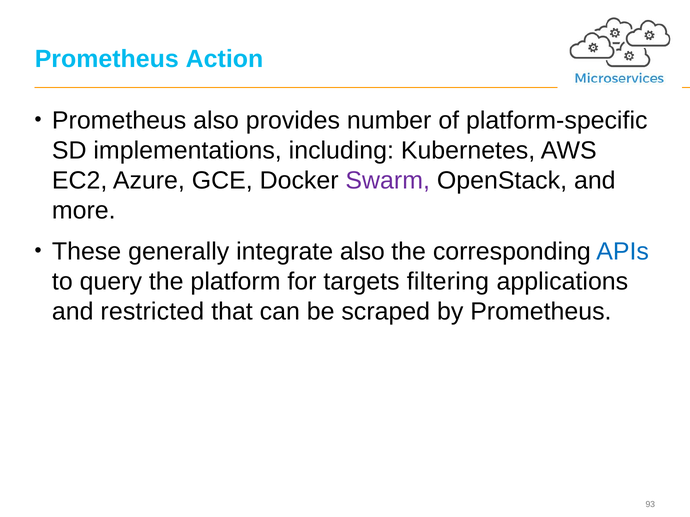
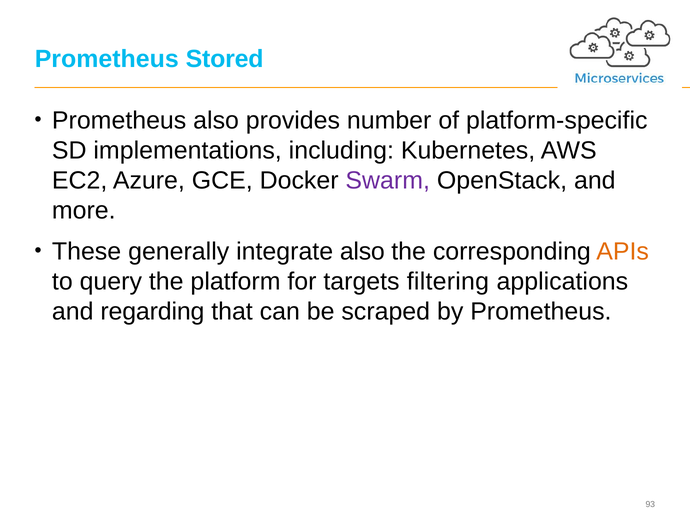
Action: Action -> Stored
APIs colour: blue -> orange
restricted: restricted -> regarding
